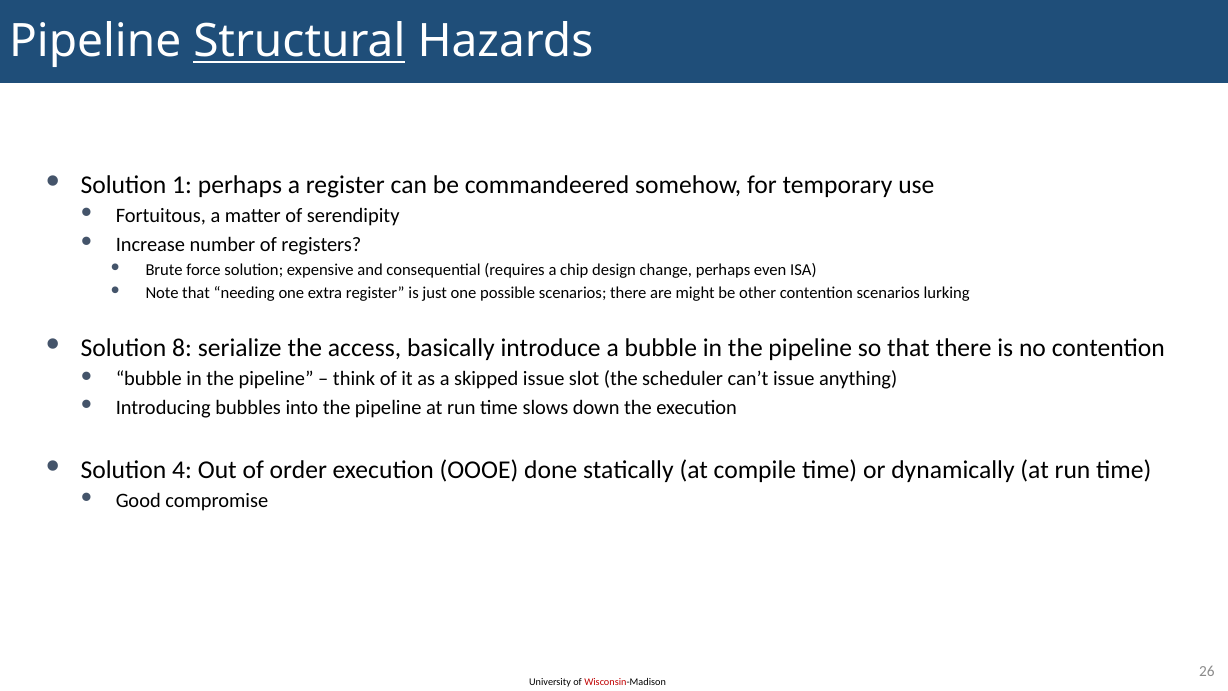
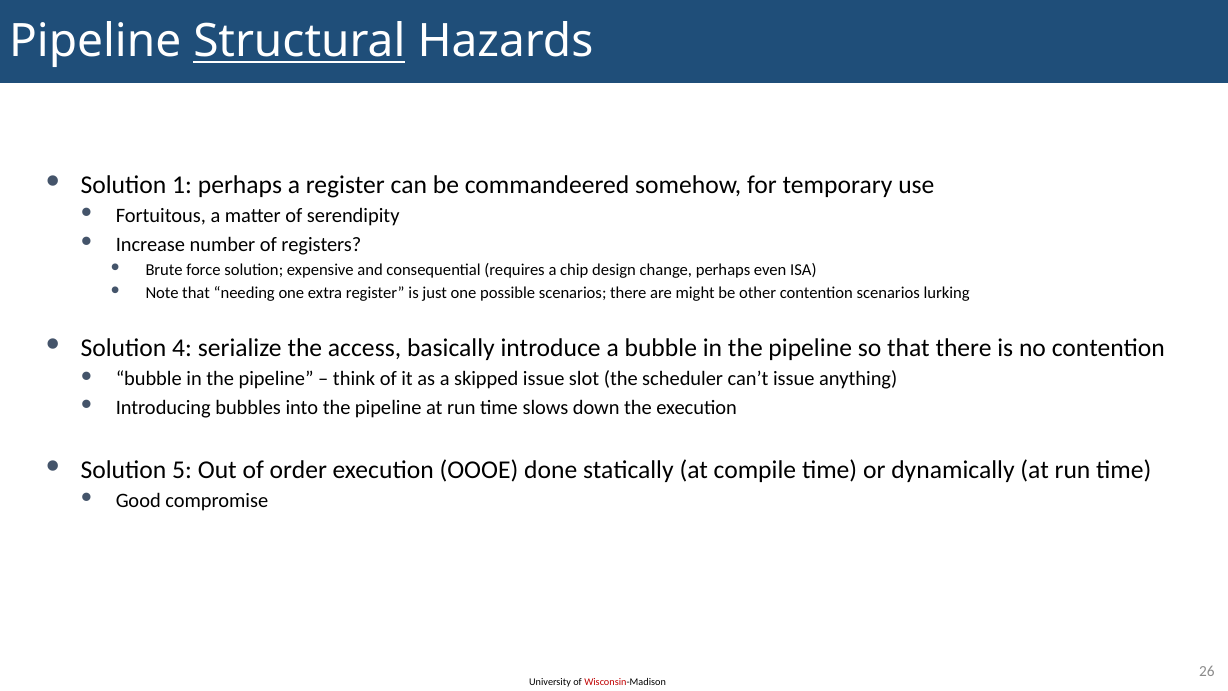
8: 8 -> 4
4: 4 -> 5
